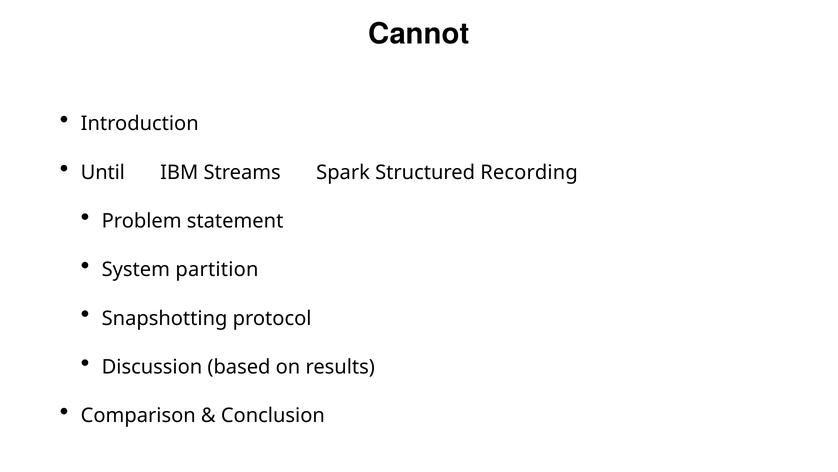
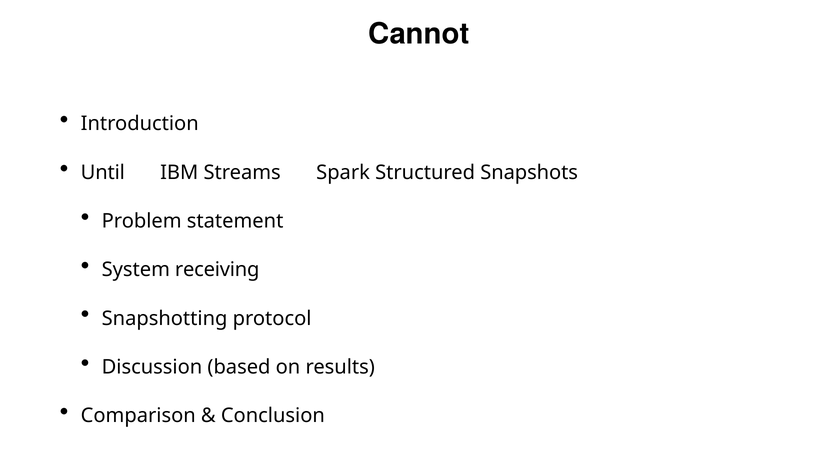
Recording: Recording -> Snapshots
partition: partition -> receiving
